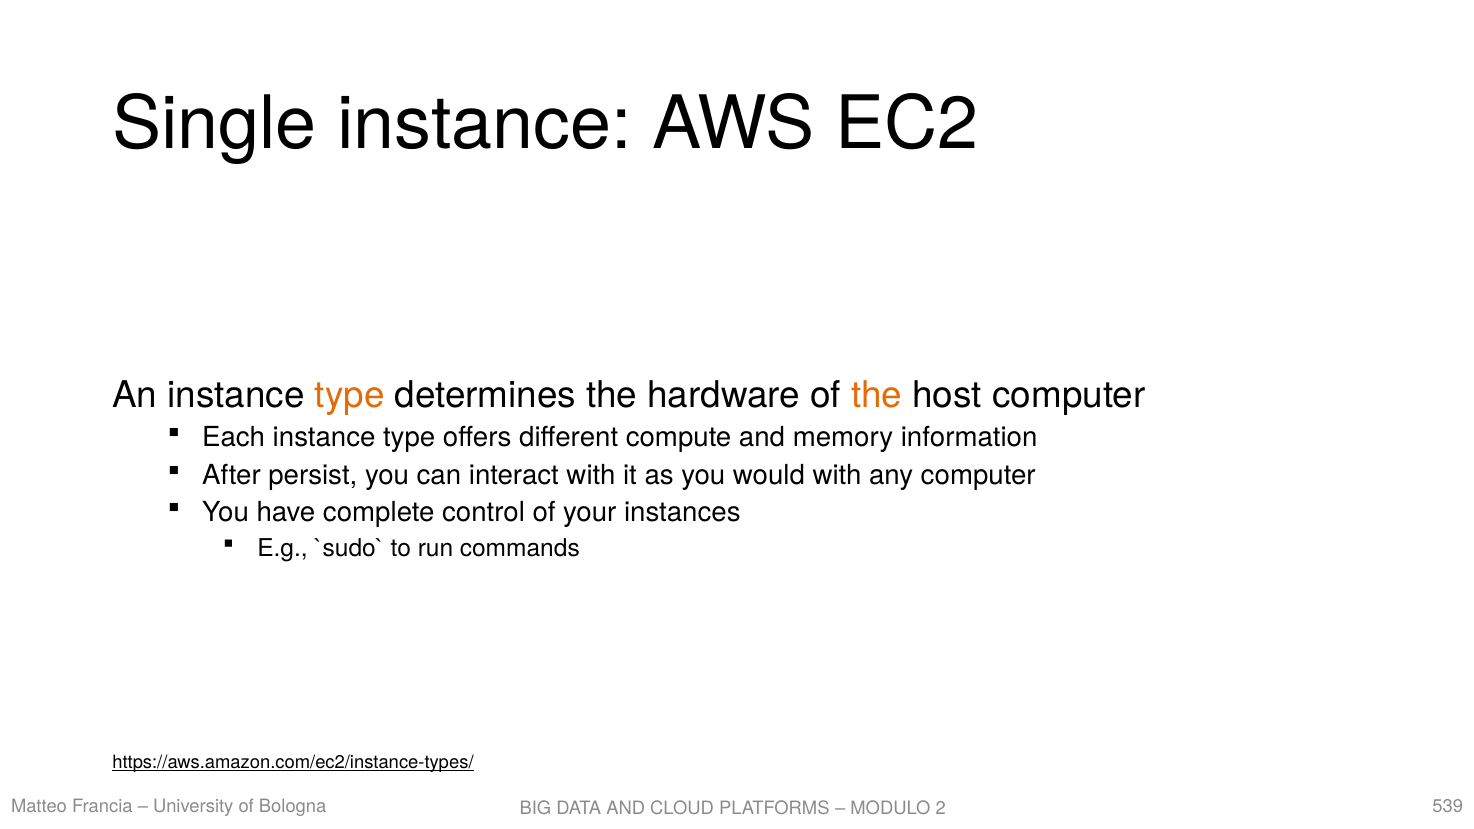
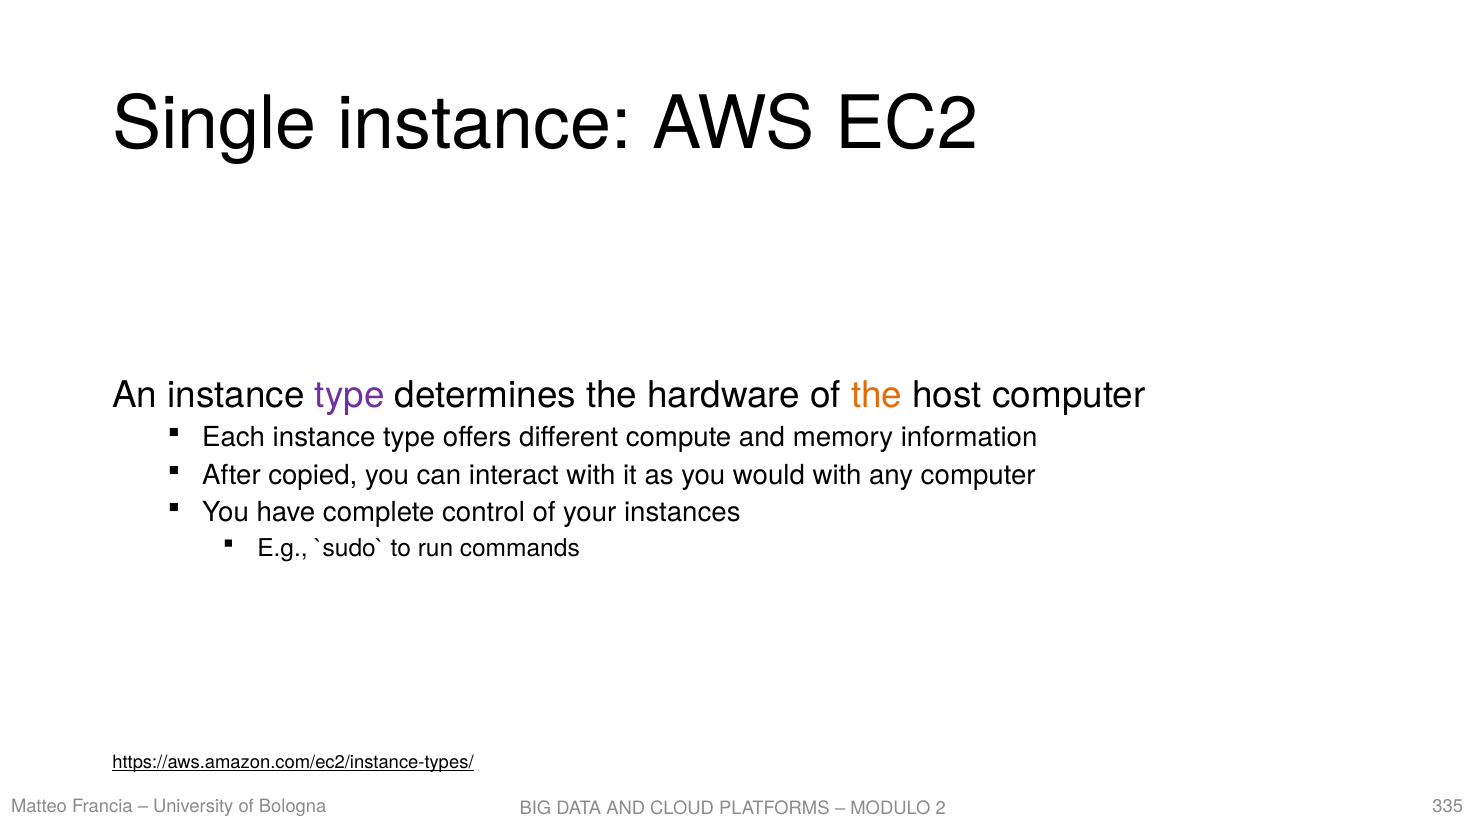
type at (350, 395) colour: orange -> purple
persist: persist -> copied
539: 539 -> 335
